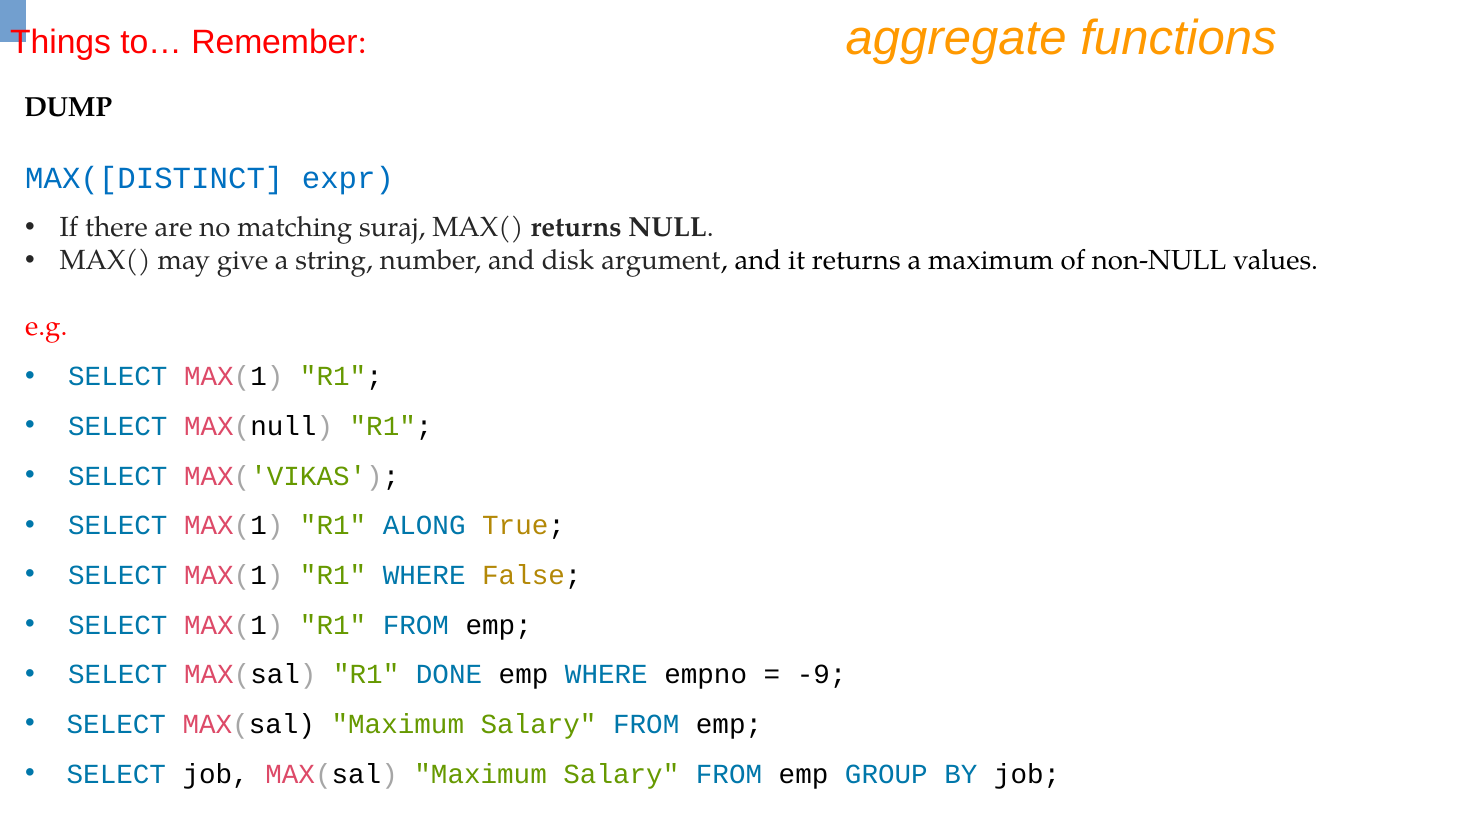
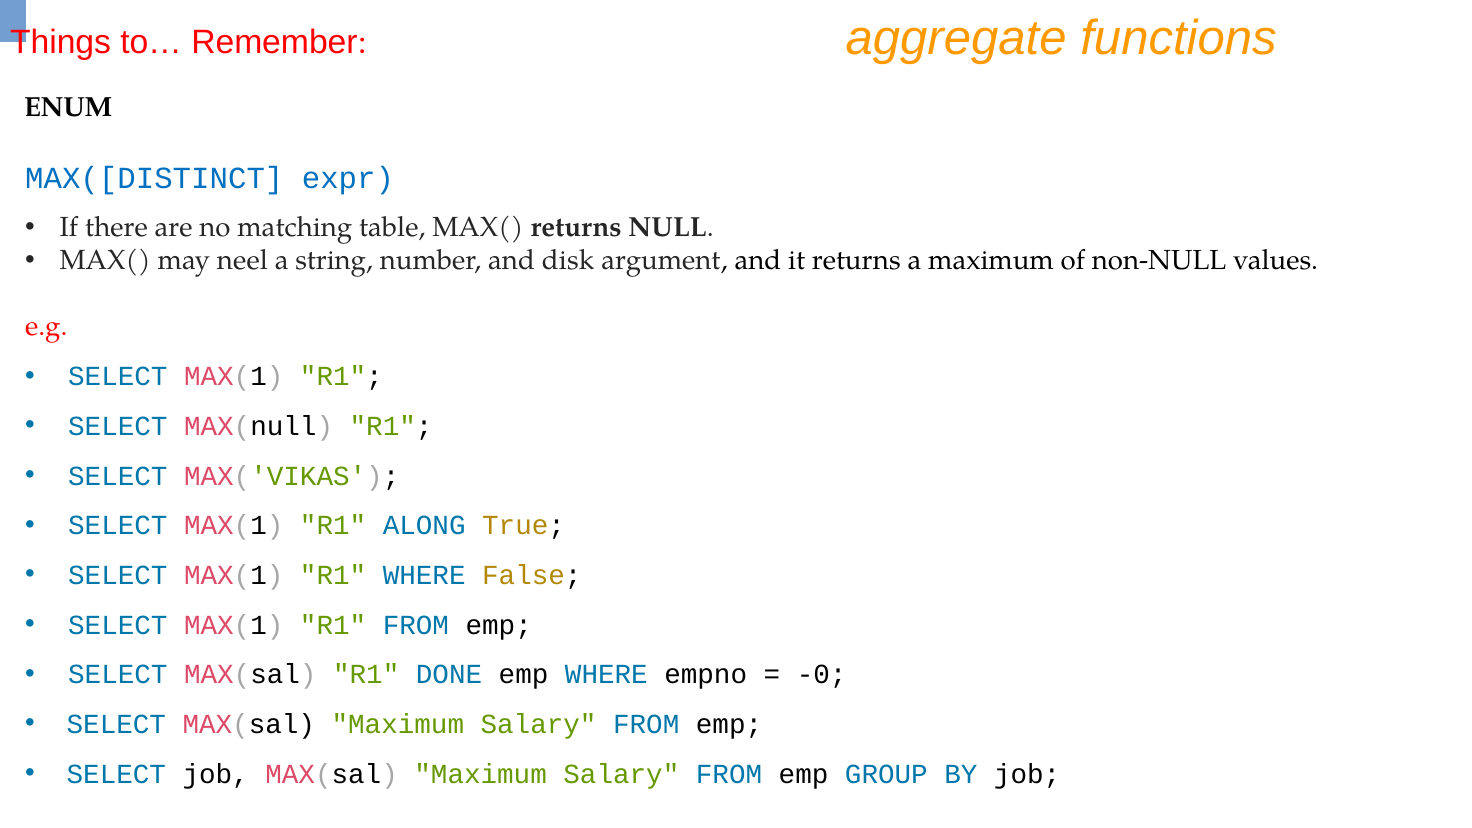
DUMP: DUMP -> ENUM
suraj: suraj -> table
give: give -> neel
-9: -9 -> -0
